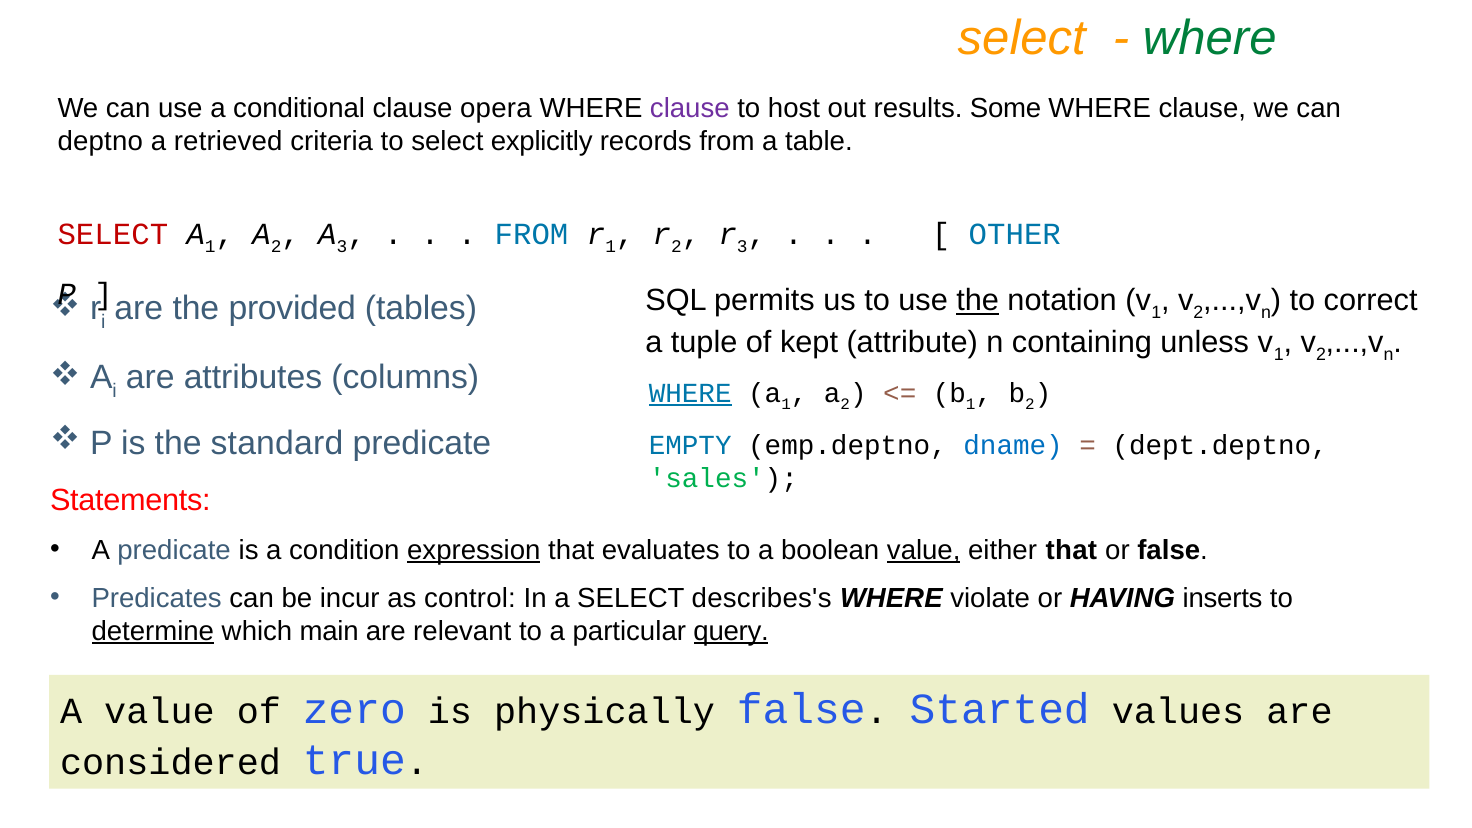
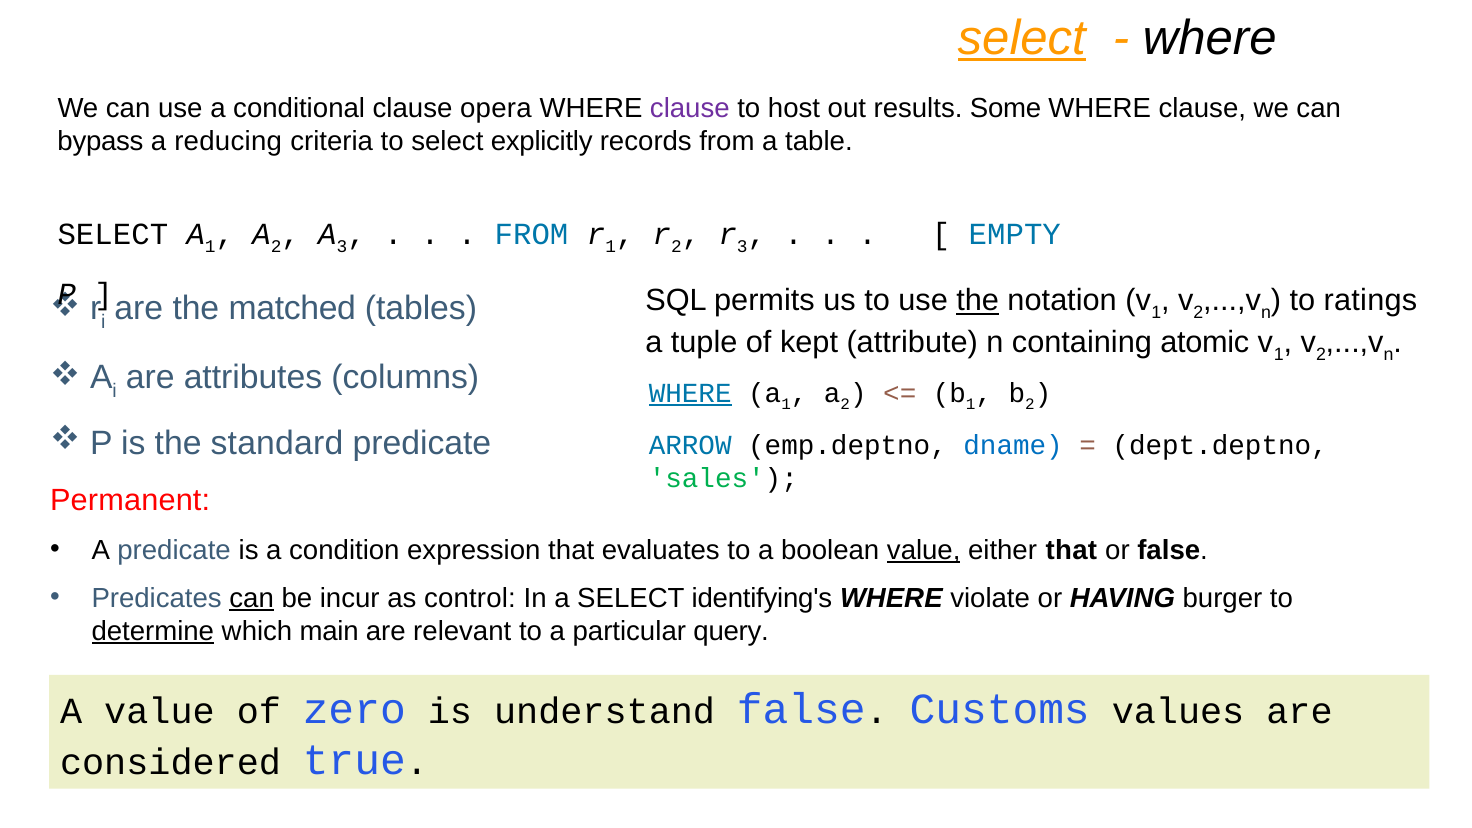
select at (1022, 38) underline: none -> present
where at (1210, 38) colour: green -> black
deptno: deptno -> bypass
retrieved: retrieved -> reducing
SELECT at (113, 235) colour: red -> black
OTHER: OTHER -> EMPTY
correct: correct -> ratings
provided: provided -> matched
unless: unless -> atomic
EMPTY: EMPTY -> ARROW
Statements: Statements -> Permanent
expression underline: present -> none
can at (252, 598) underline: none -> present
describes's: describes's -> identifying's
inserts: inserts -> burger
query underline: present -> none
physically: physically -> understand
Started: Started -> Customs
